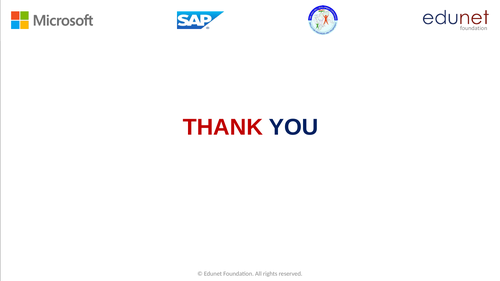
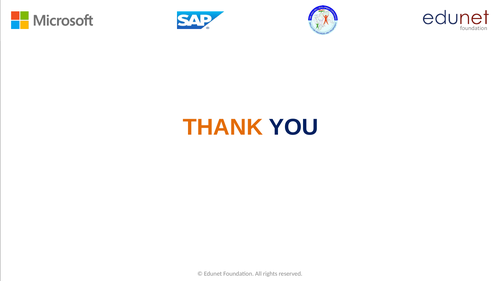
THANK colour: red -> orange
